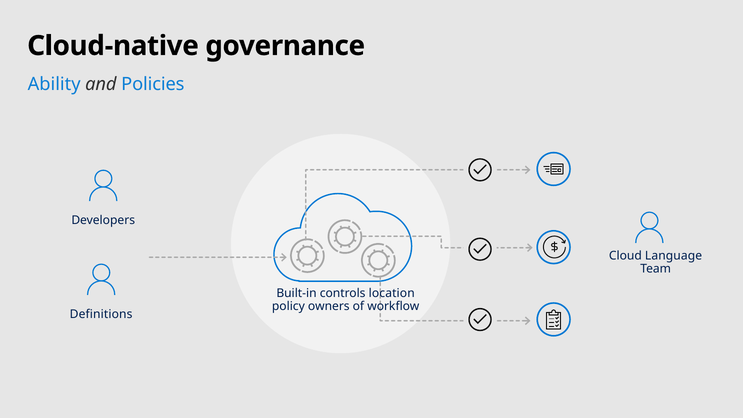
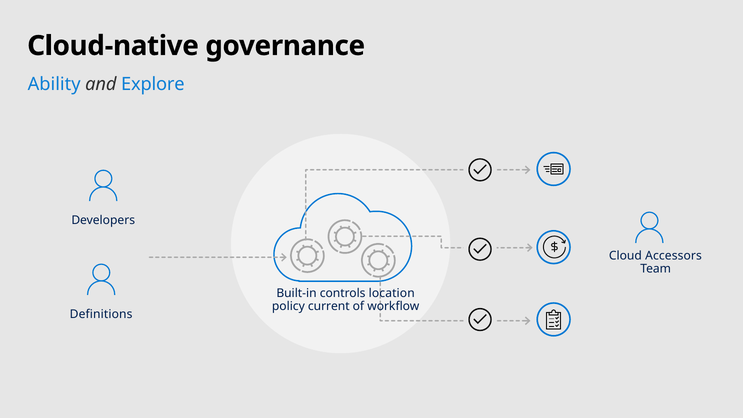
Policies: Policies -> Explore
Language: Language -> Accessors
owners: owners -> current
